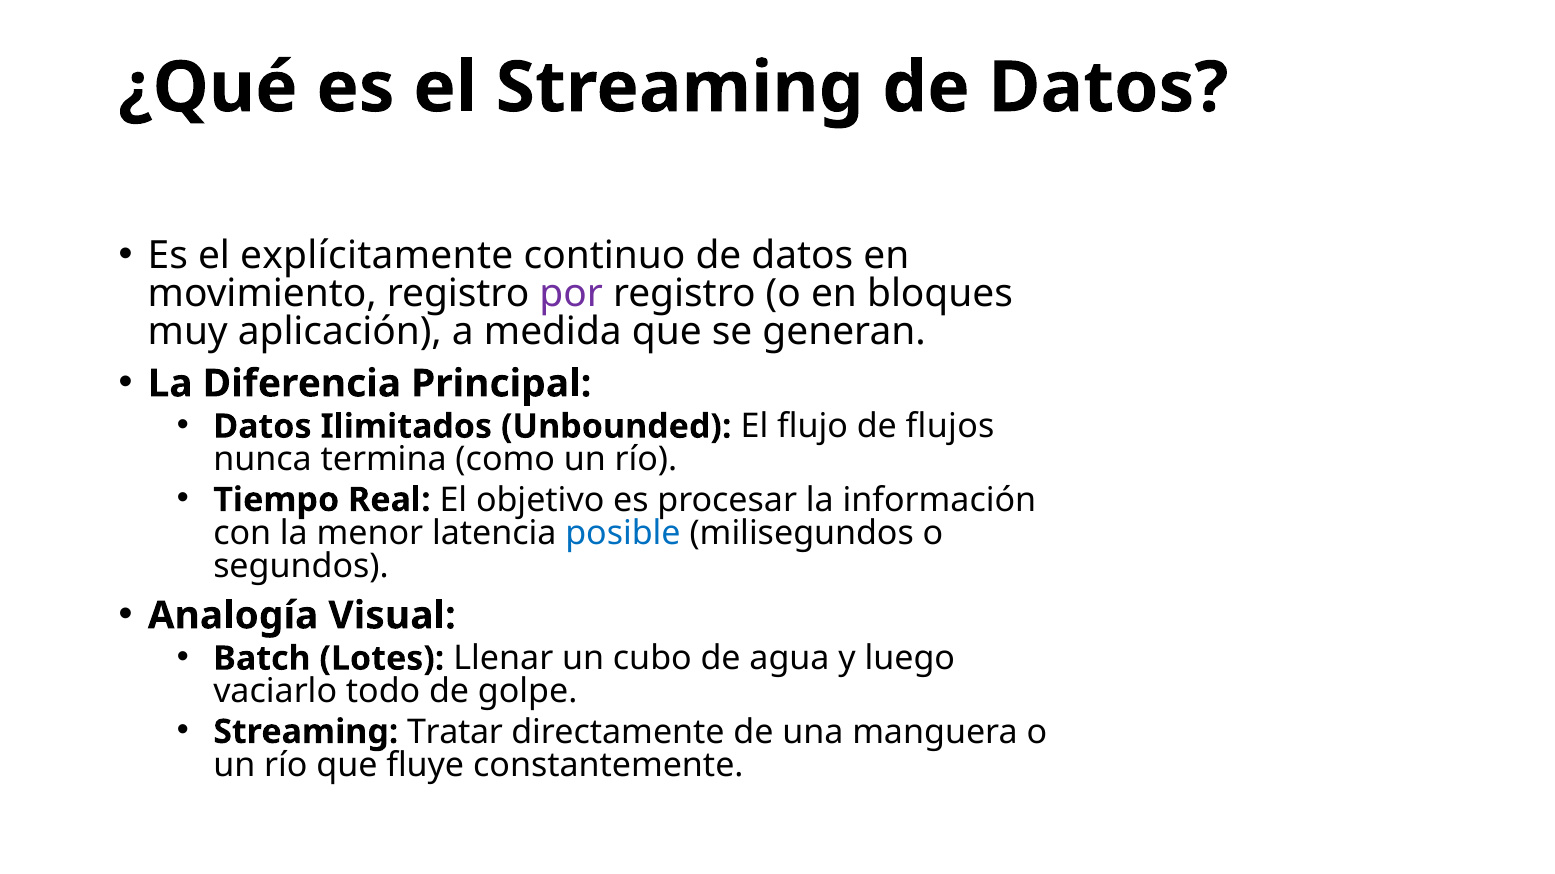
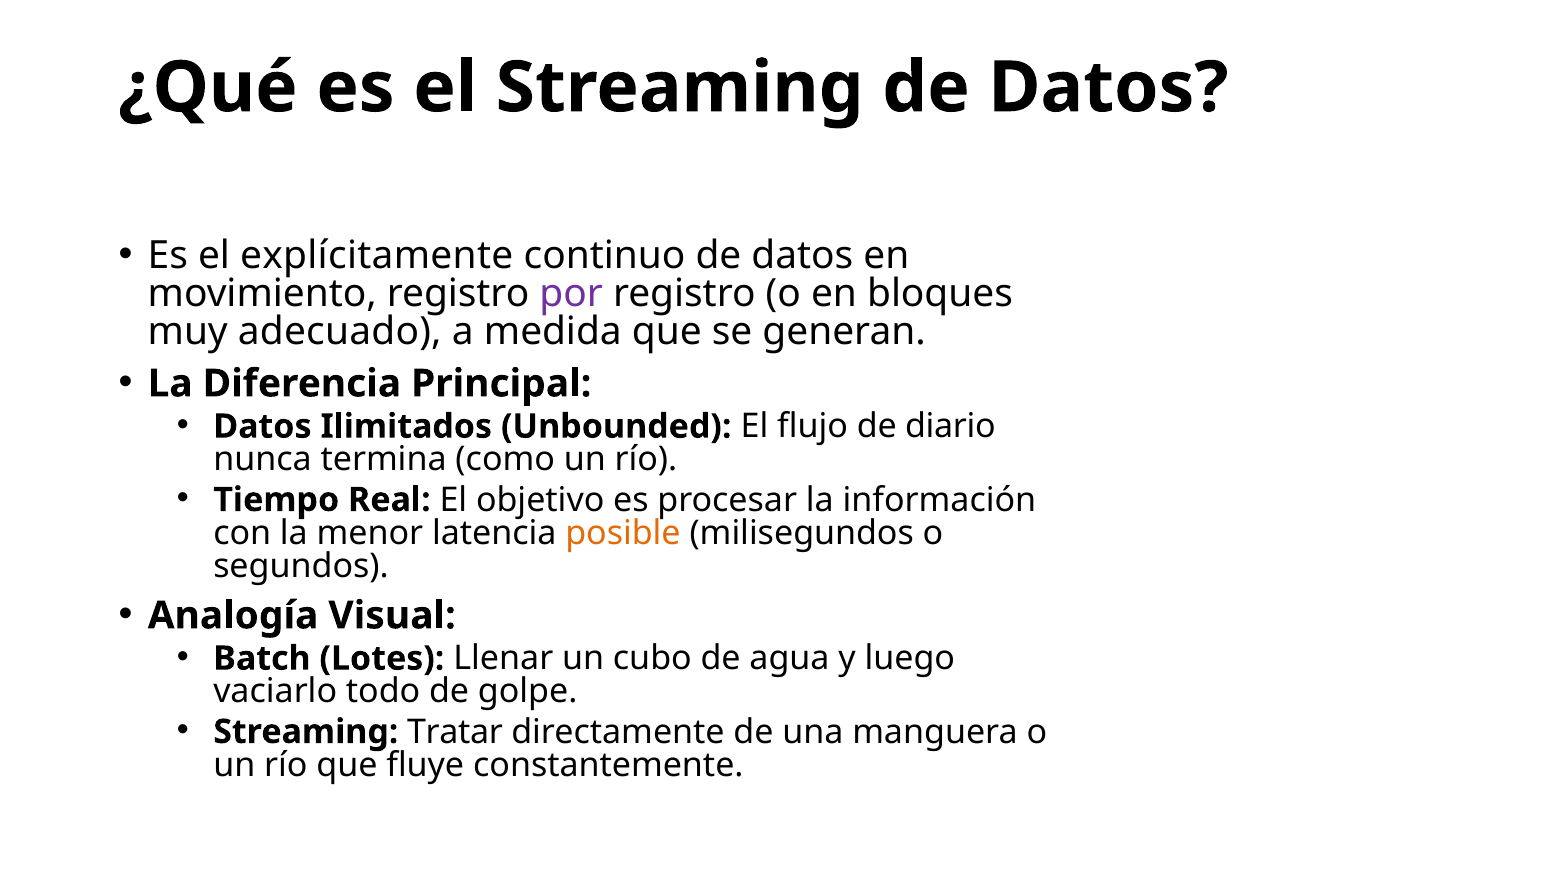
aplicación: aplicación -> adecuado
flujos: flujos -> diario
posible colour: blue -> orange
